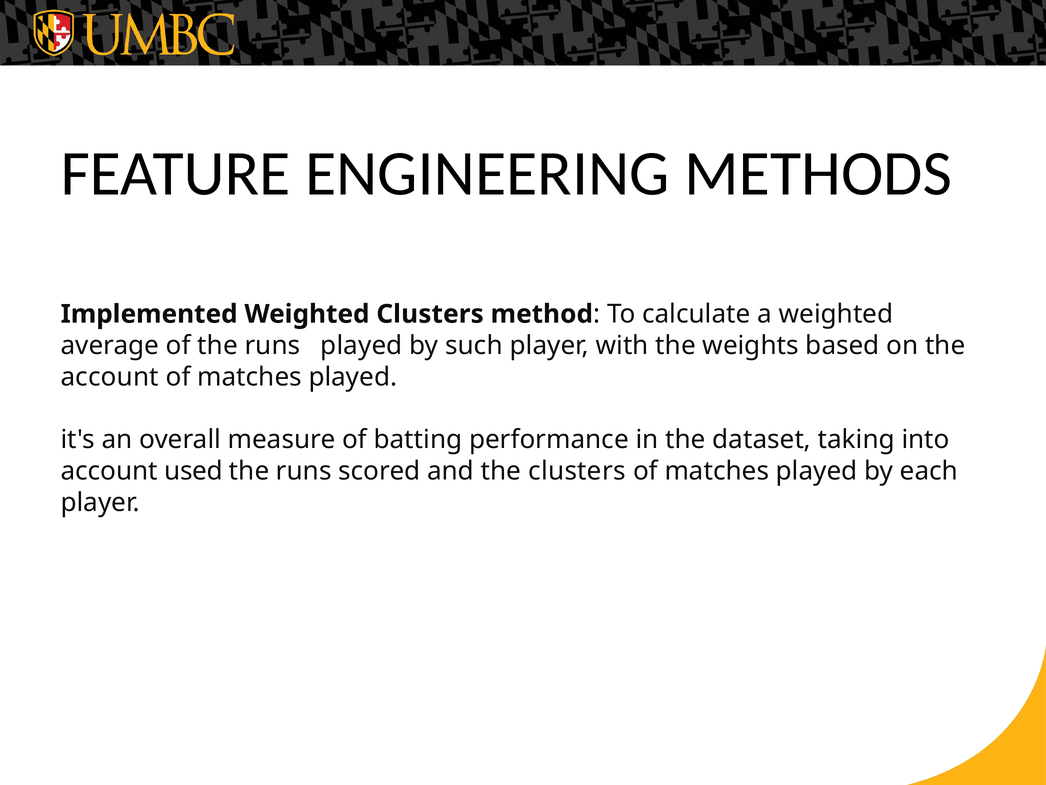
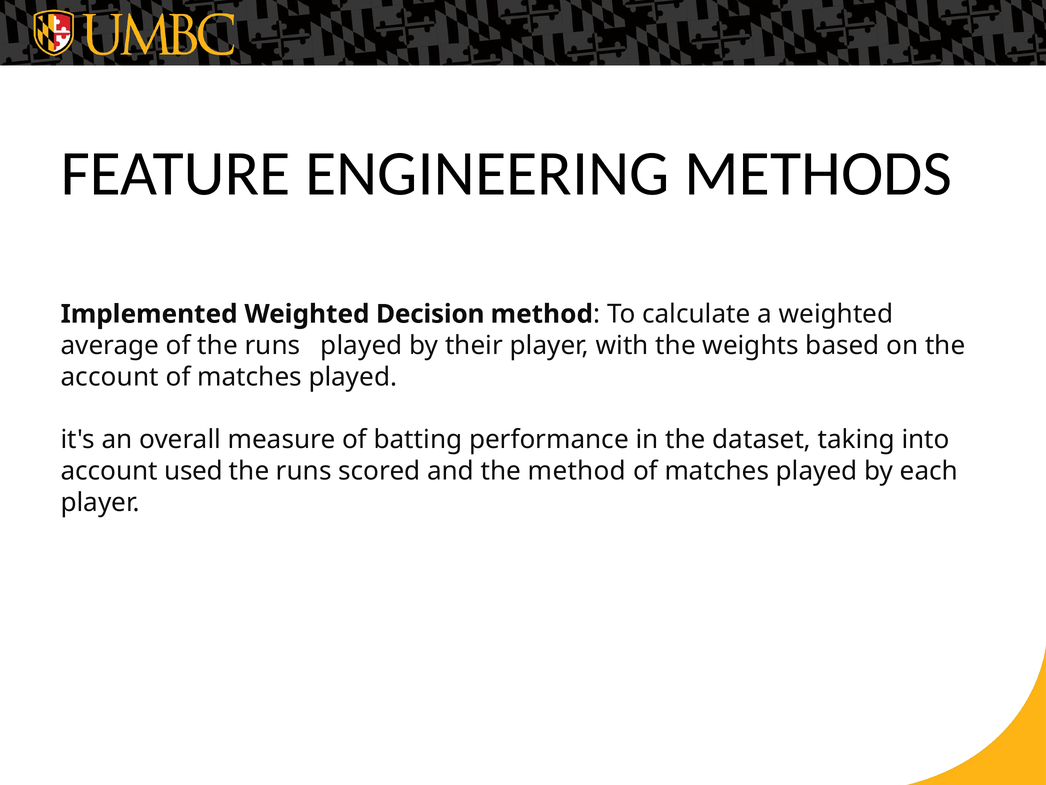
Weighted Clusters: Clusters -> Decision
such: such -> their
the clusters: clusters -> method
